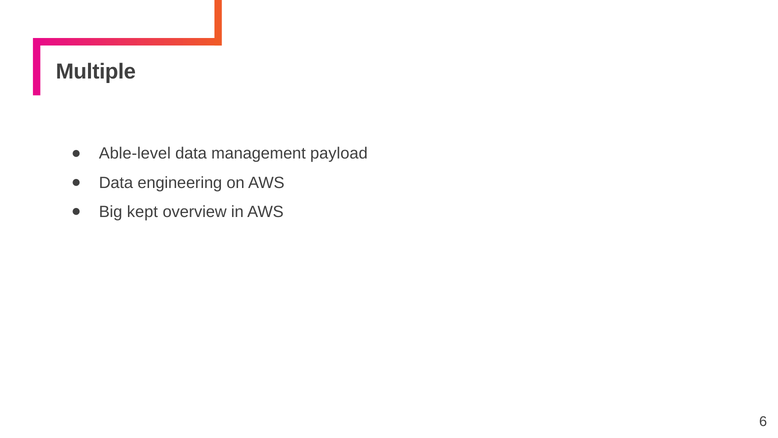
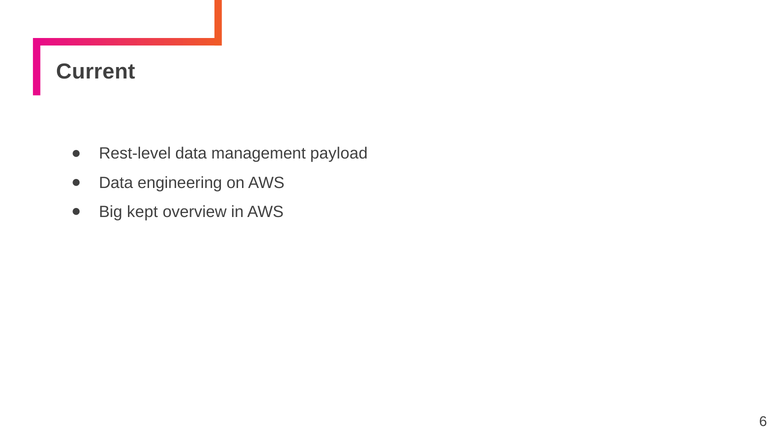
Multiple: Multiple -> Current
Able-level: Able-level -> Rest-level
